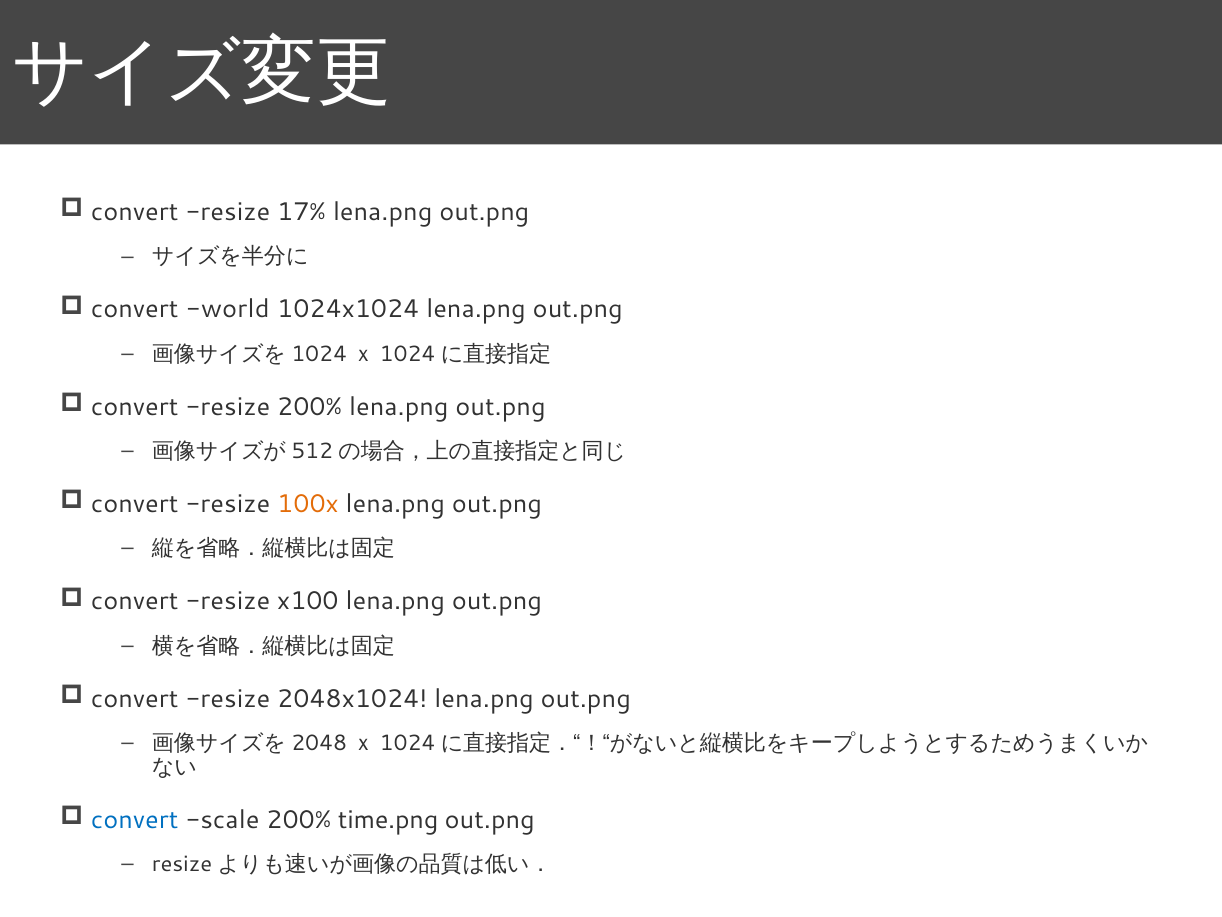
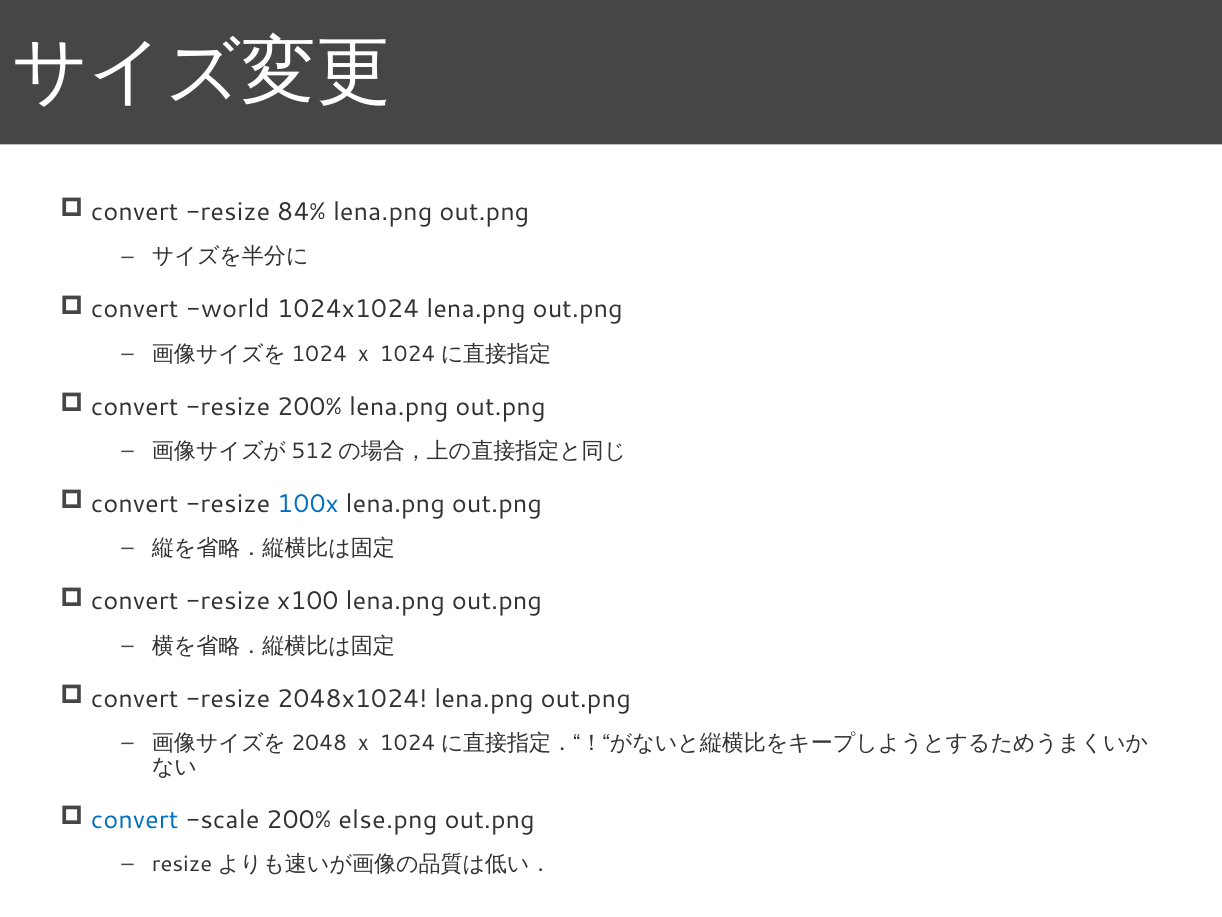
17%: 17% -> 84%
100x colour: orange -> blue
time.png: time.png -> else.png
